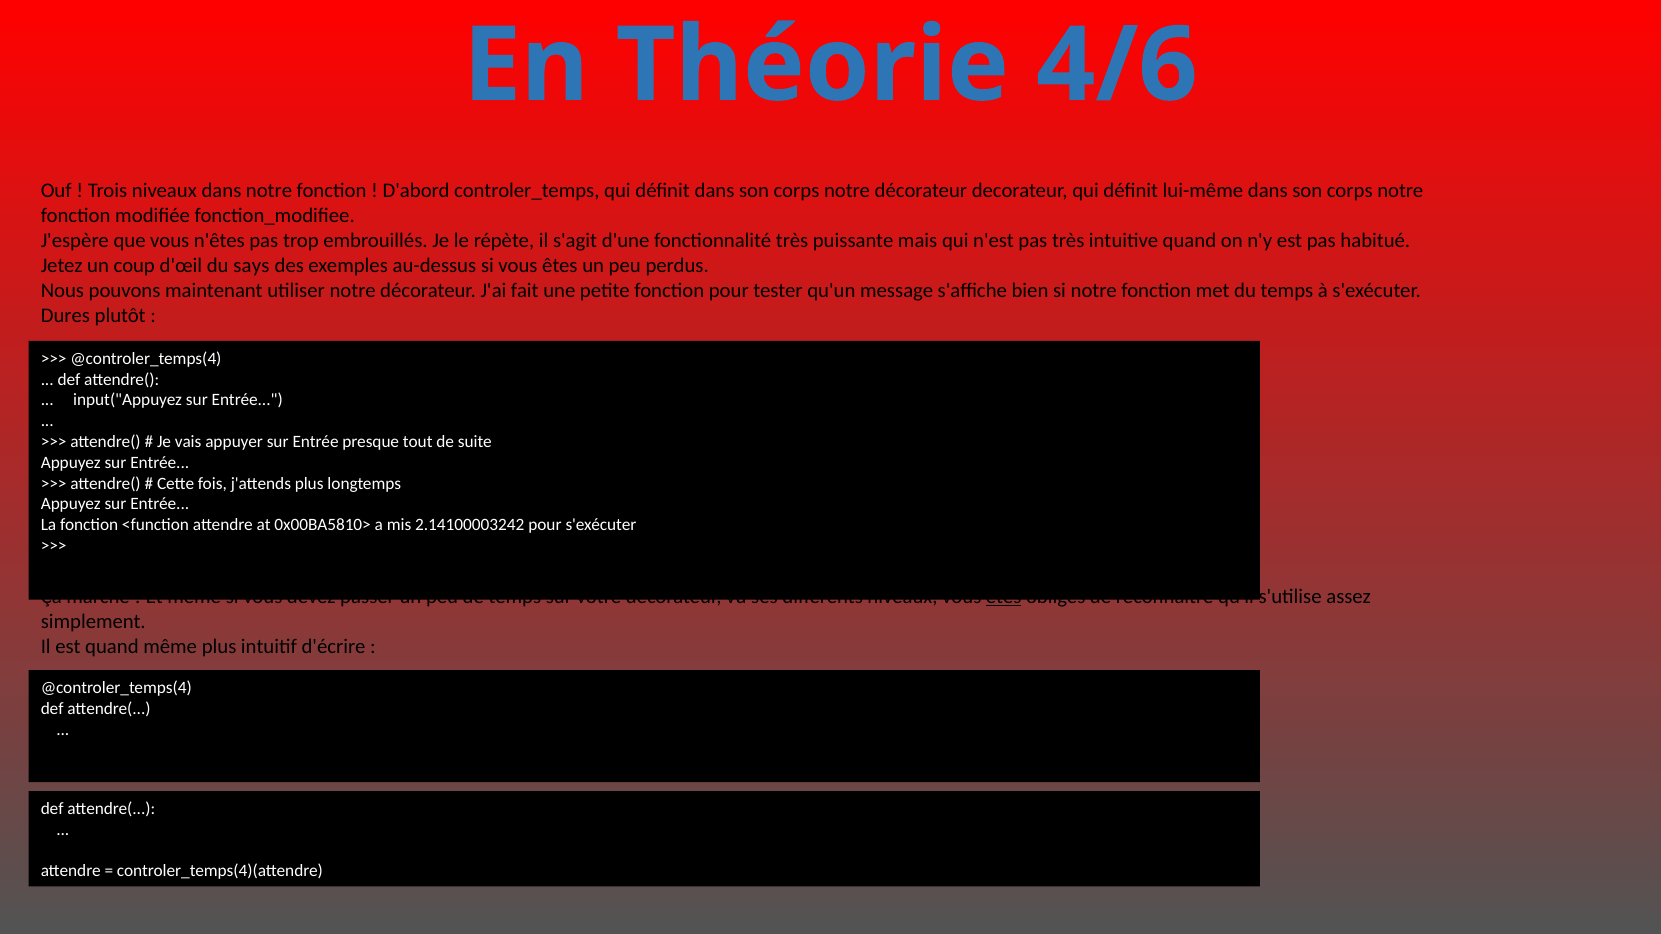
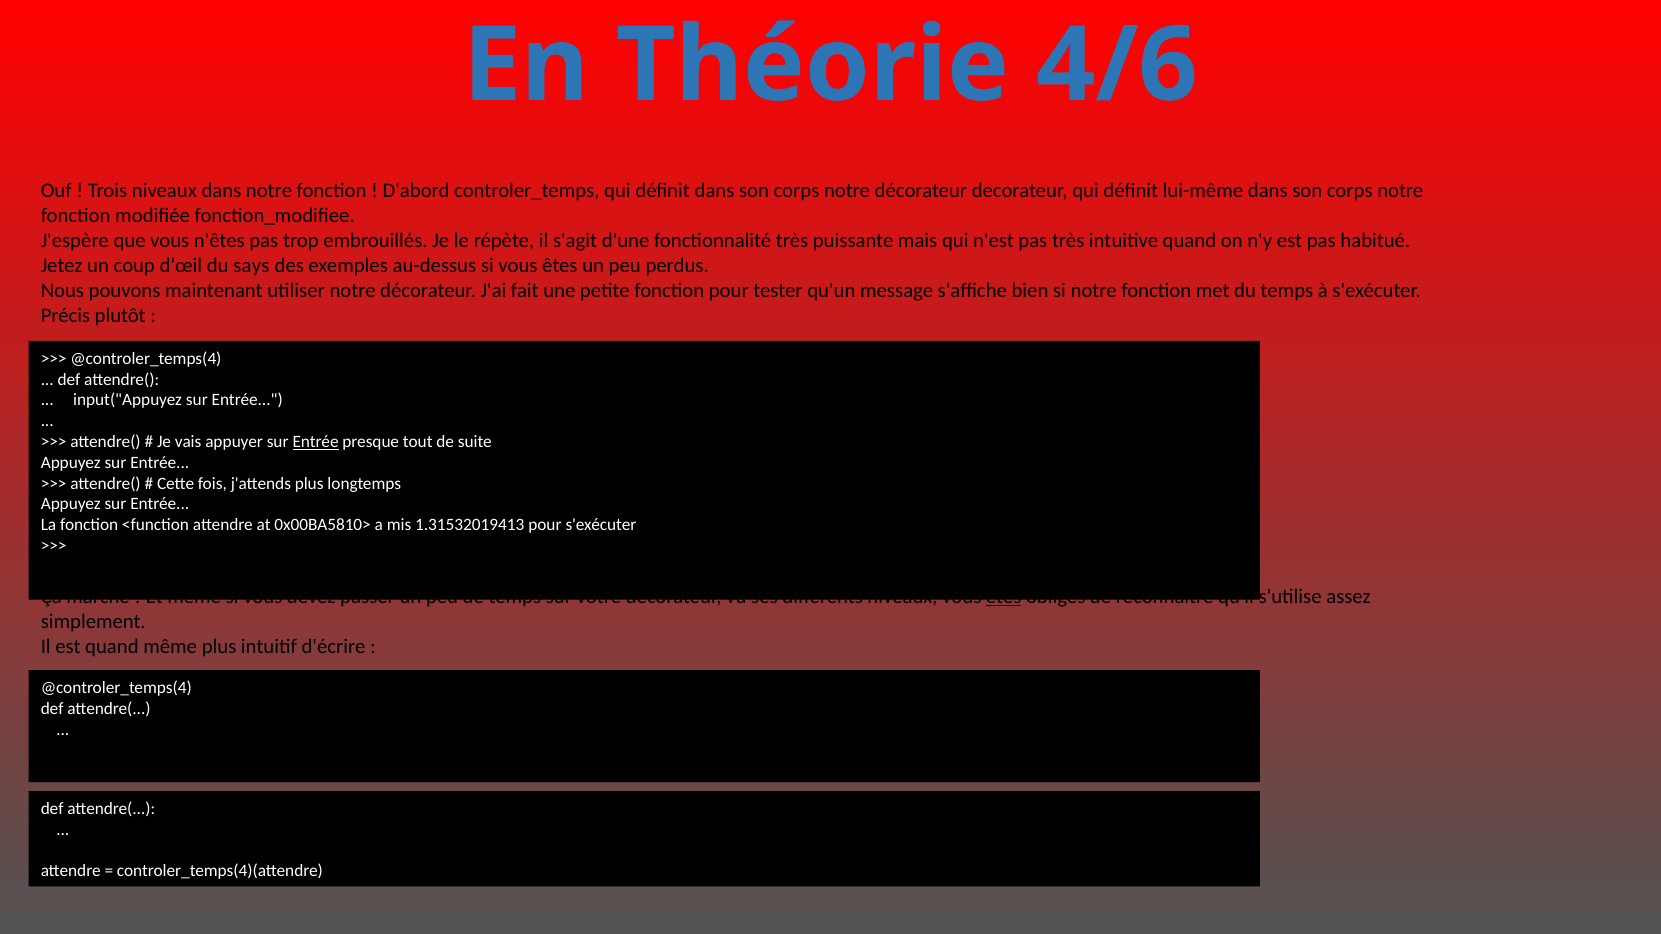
Dures: Dures -> Précis
Entrée at (316, 442) underline: none -> present
2.14100003242: 2.14100003242 -> 1.31532019413
